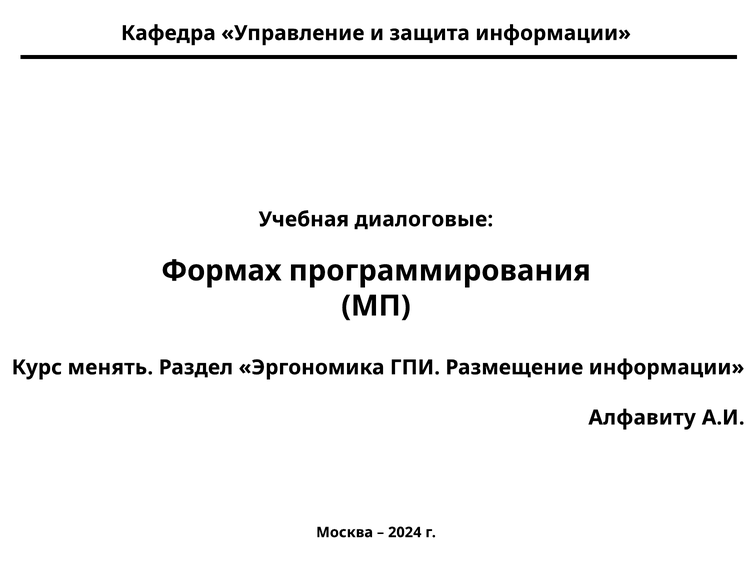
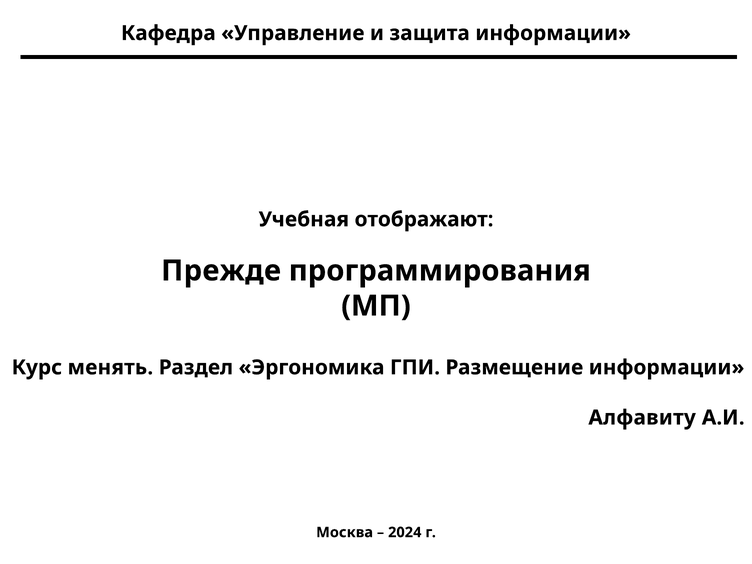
диалоговые: диалоговые -> отображают
Формах: Формах -> Прежде
